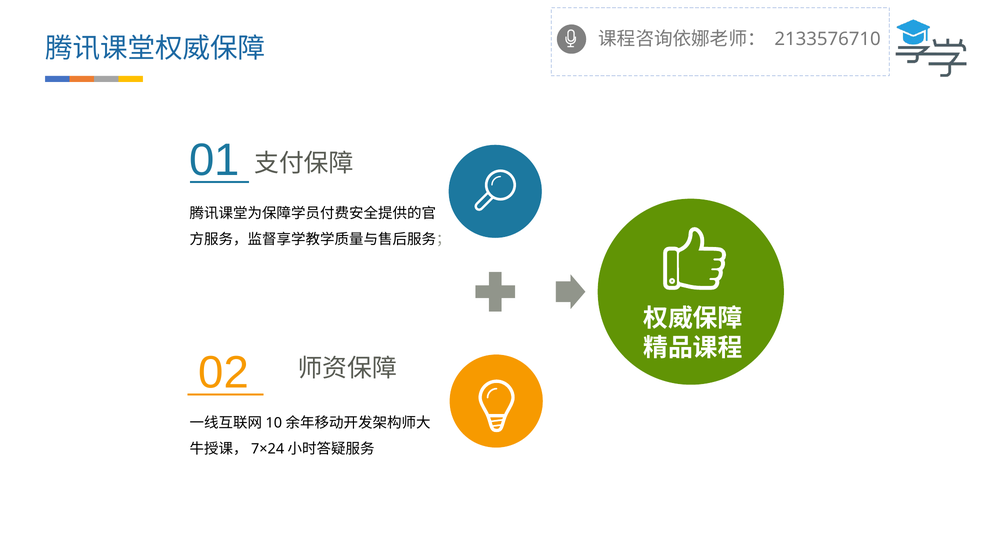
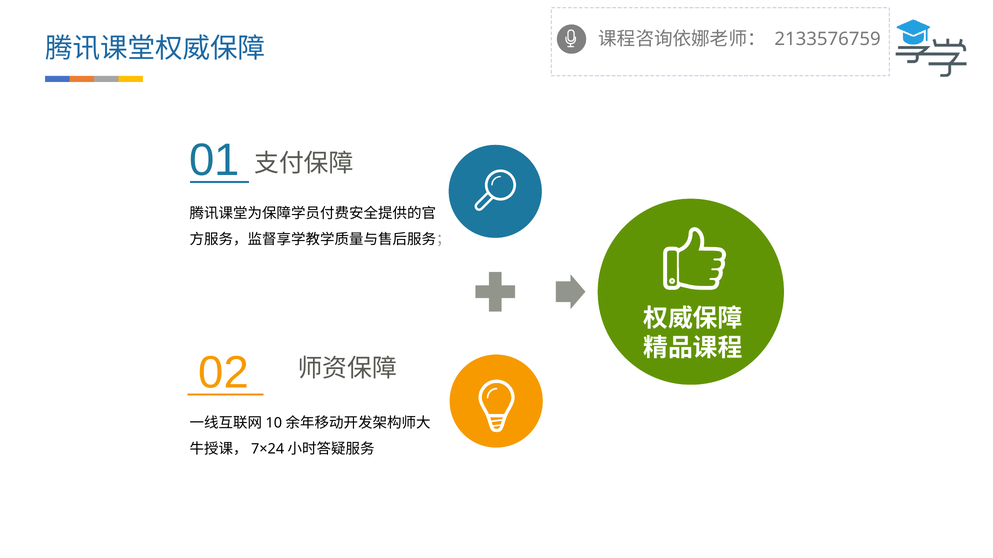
2133576710: 2133576710 -> 2133576759
